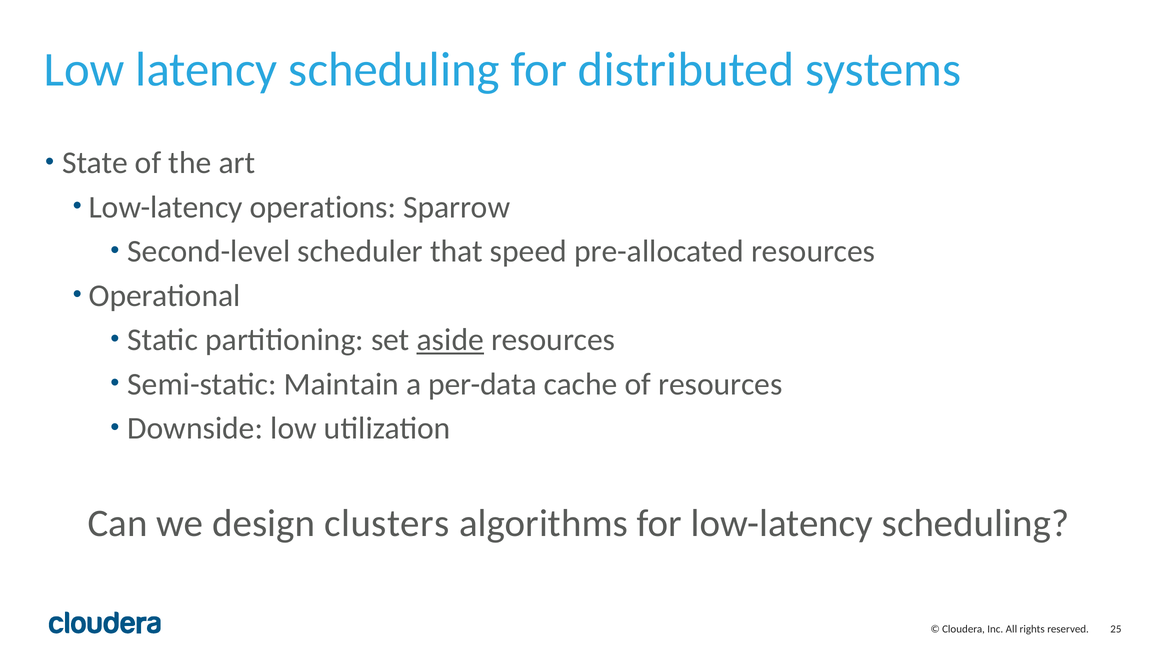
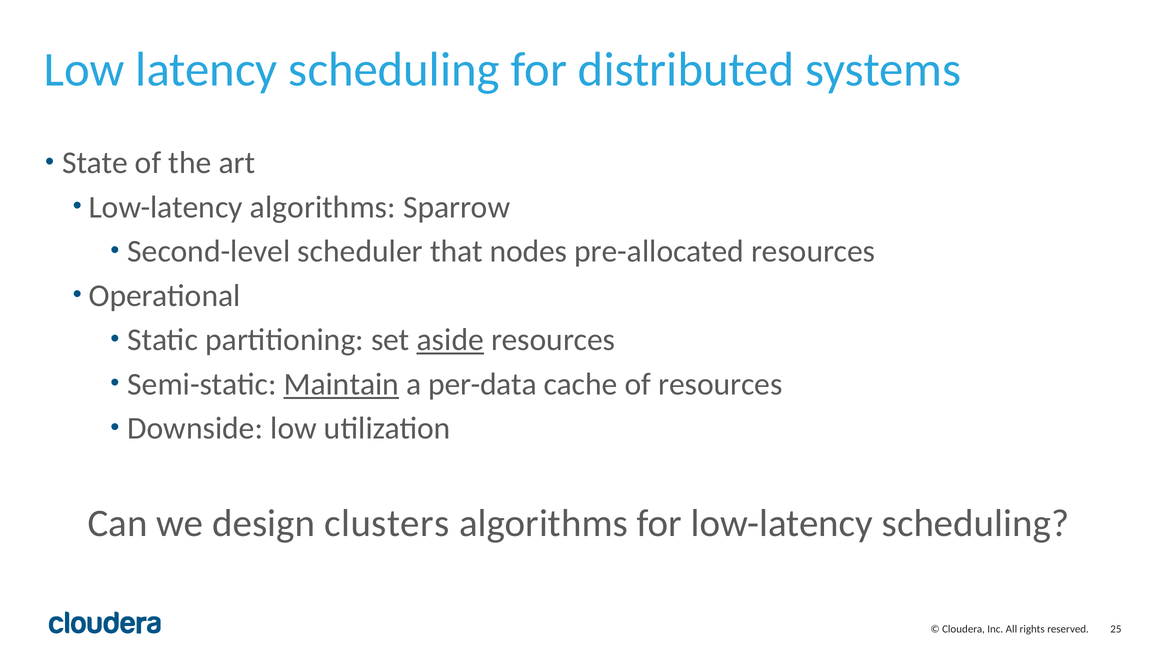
Low-latency operations: operations -> algorithms
speed: speed -> nodes
Maintain underline: none -> present
